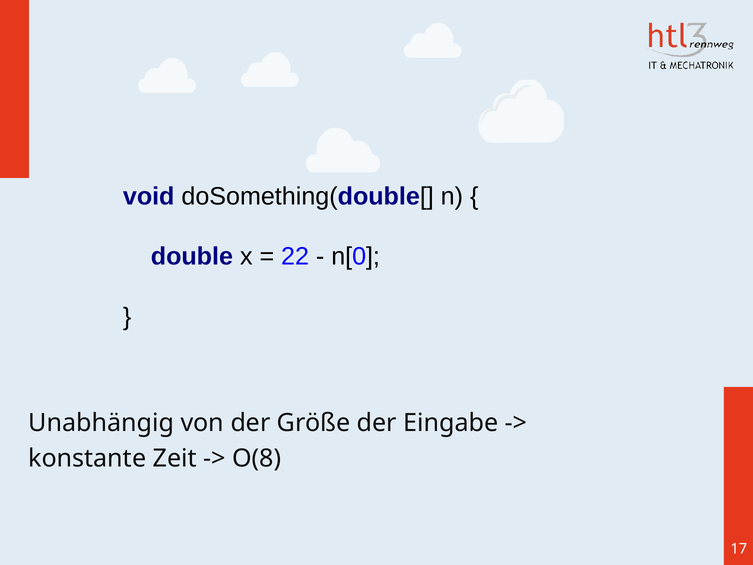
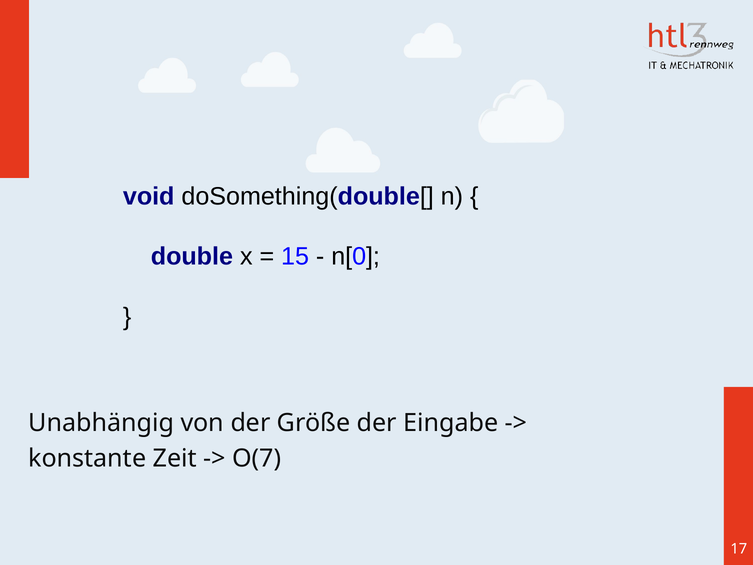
22: 22 -> 15
O(8: O(8 -> O(7
